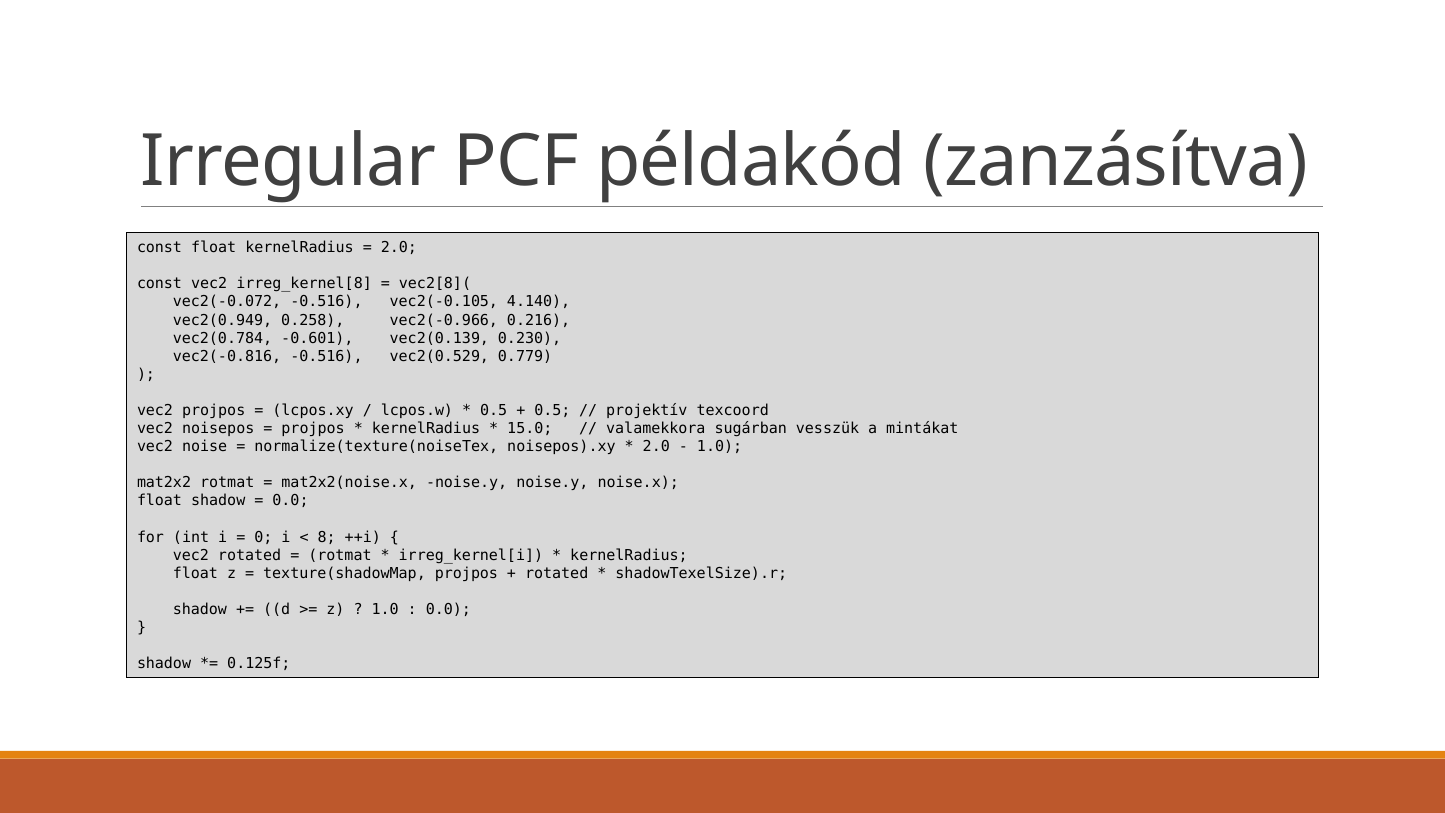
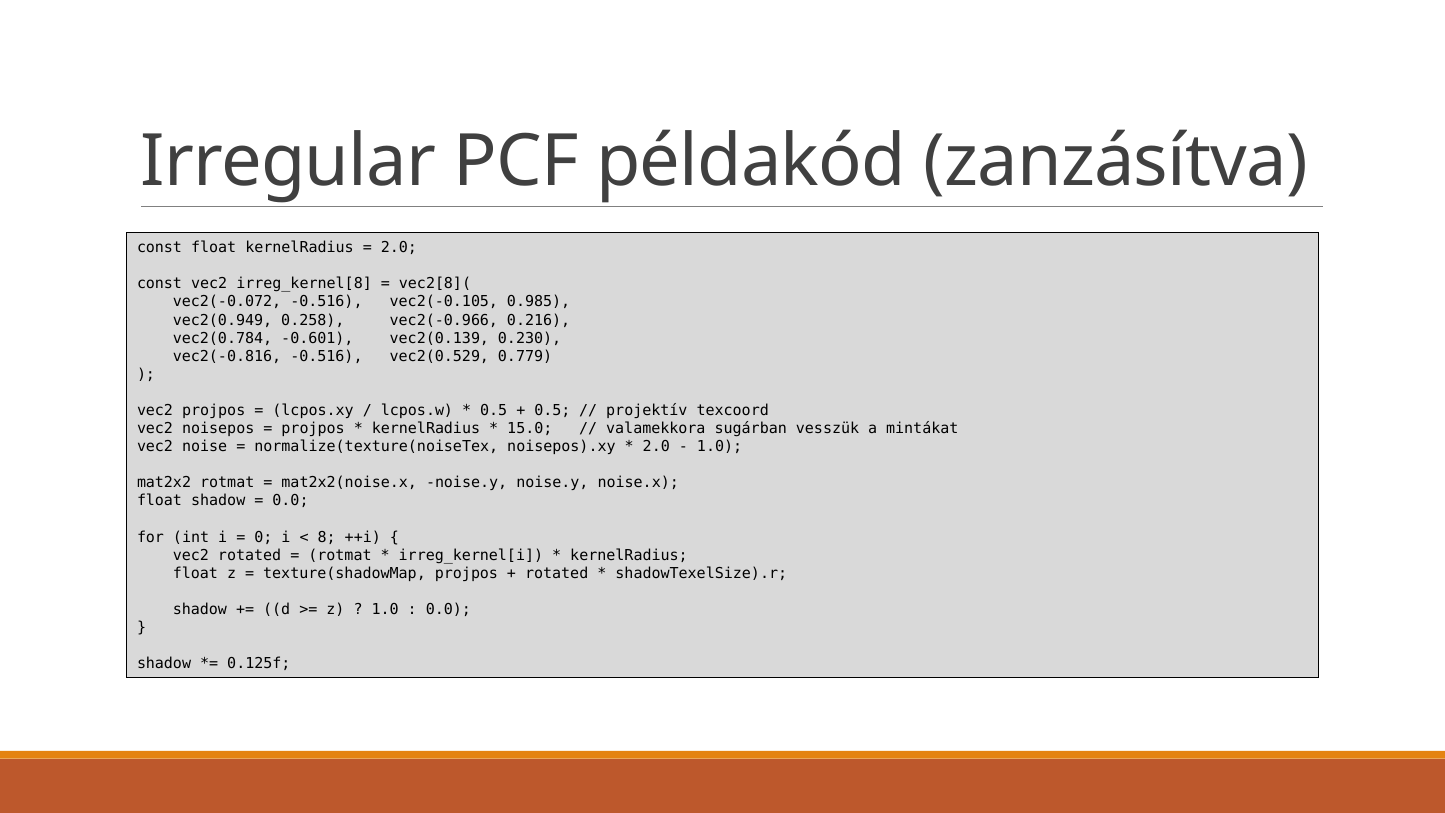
4.140: 4.140 -> 0.985
